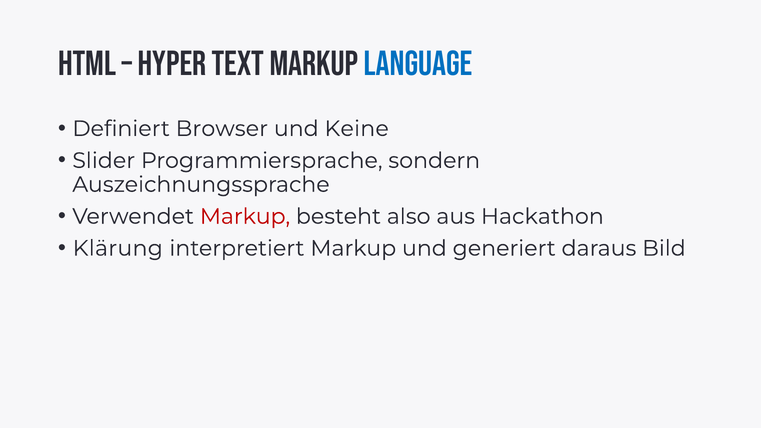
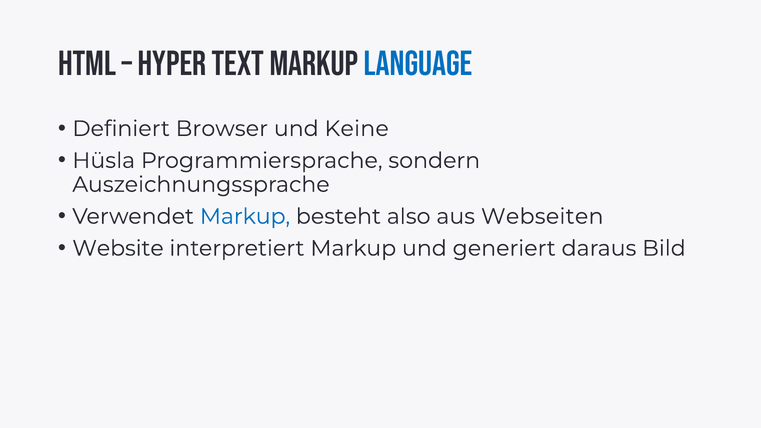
Slider: Slider -> Hüsla
Markup at (245, 216) colour: red -> blue
Hackathon: Hackathon -> Webseiten
Klärung: Klärung -> Website
